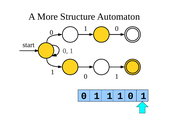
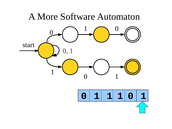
Structure: Structure -> Software
